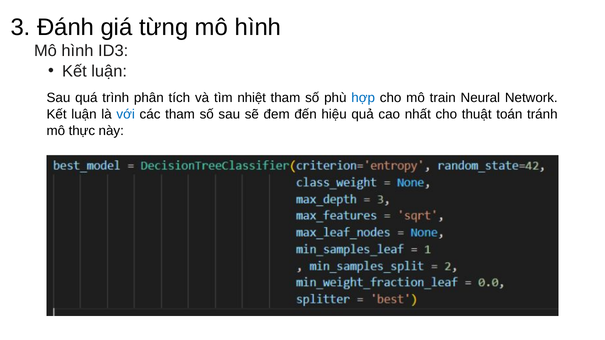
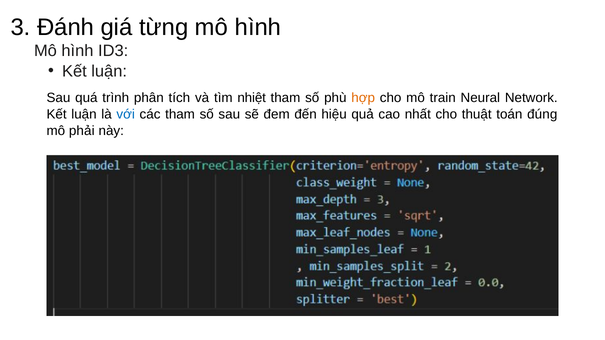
hợp colour: blue -> orange
tránh: tránh -> đúng
thực: thực -> phải
